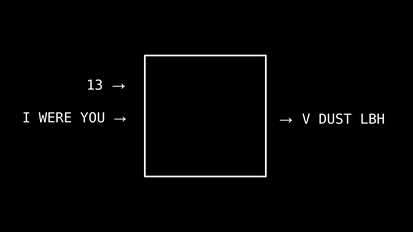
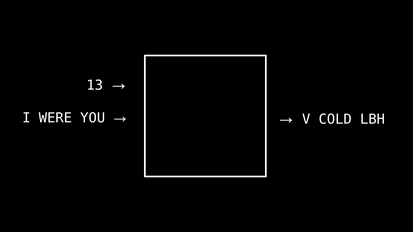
DUST: DUST -> COLD
